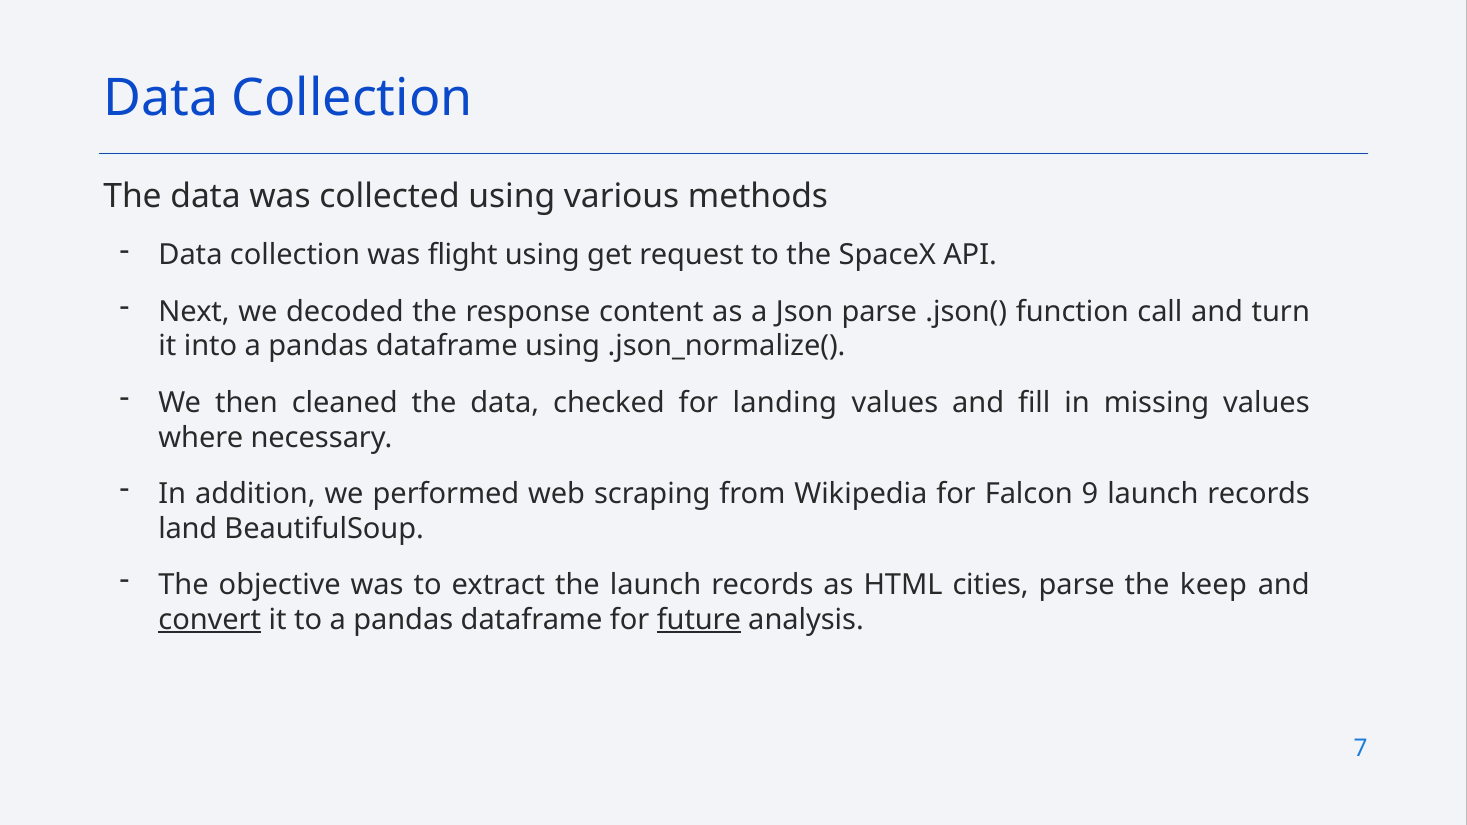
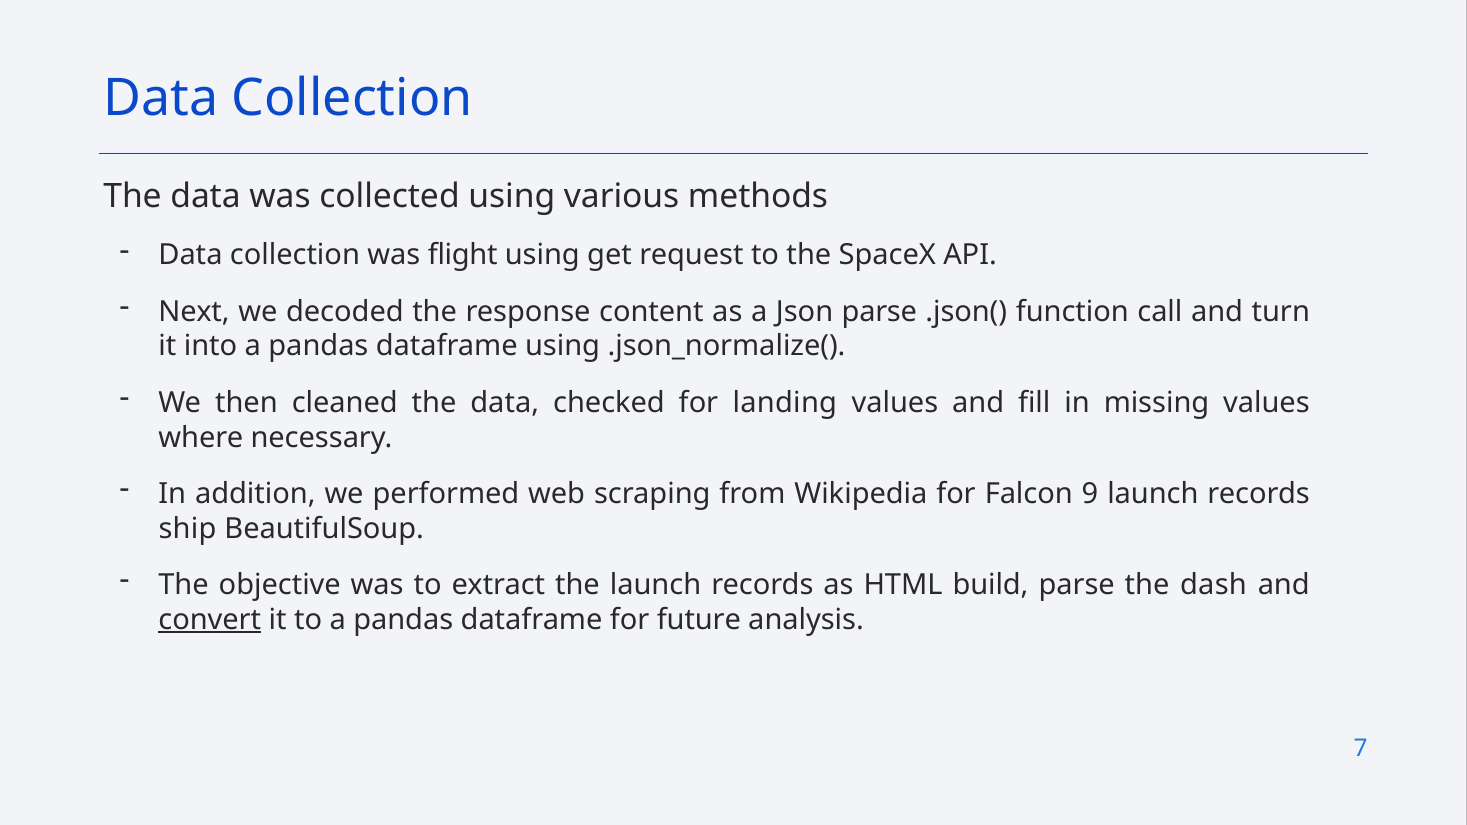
land: land -> ship
cities: cities -> build
keep: keep -> dash
future underline: present -> none
